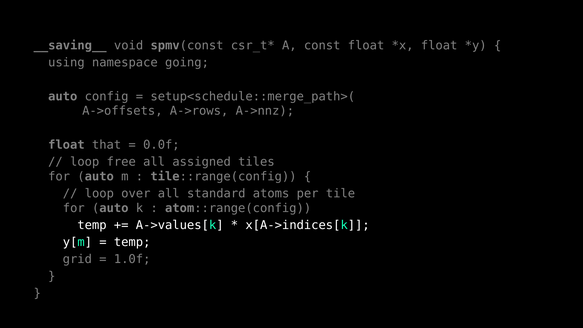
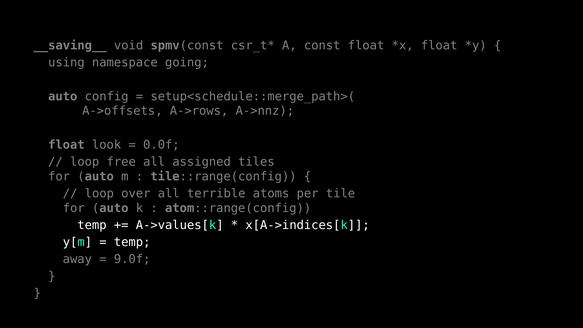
that: that -> look
standard: standard -> terrible
grid: grid -> away
1.0f: 1.0f -> 9.0f
